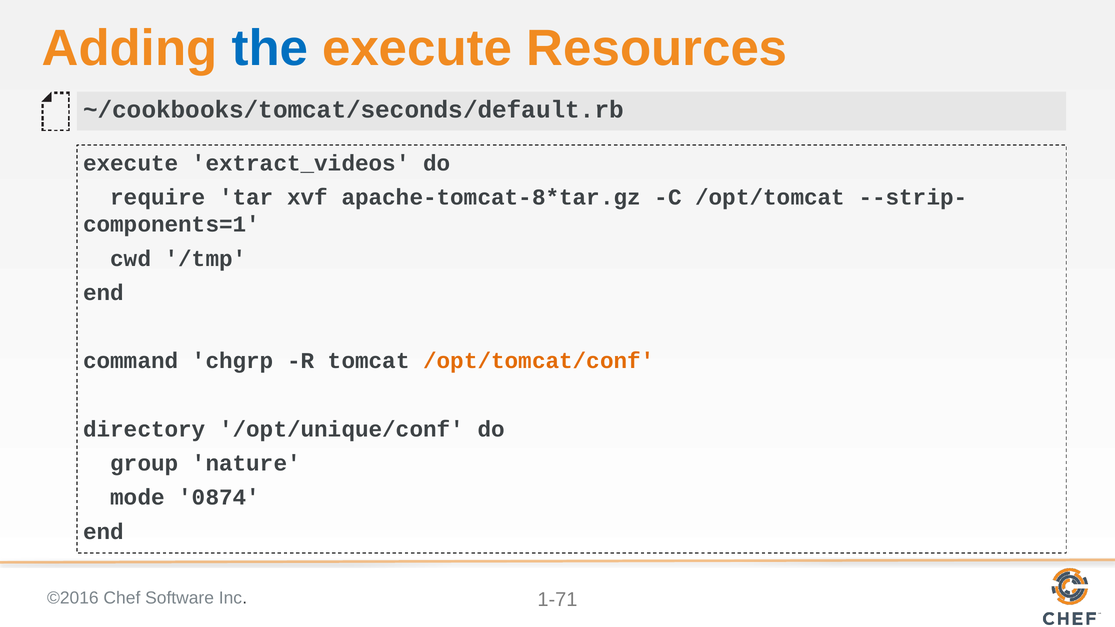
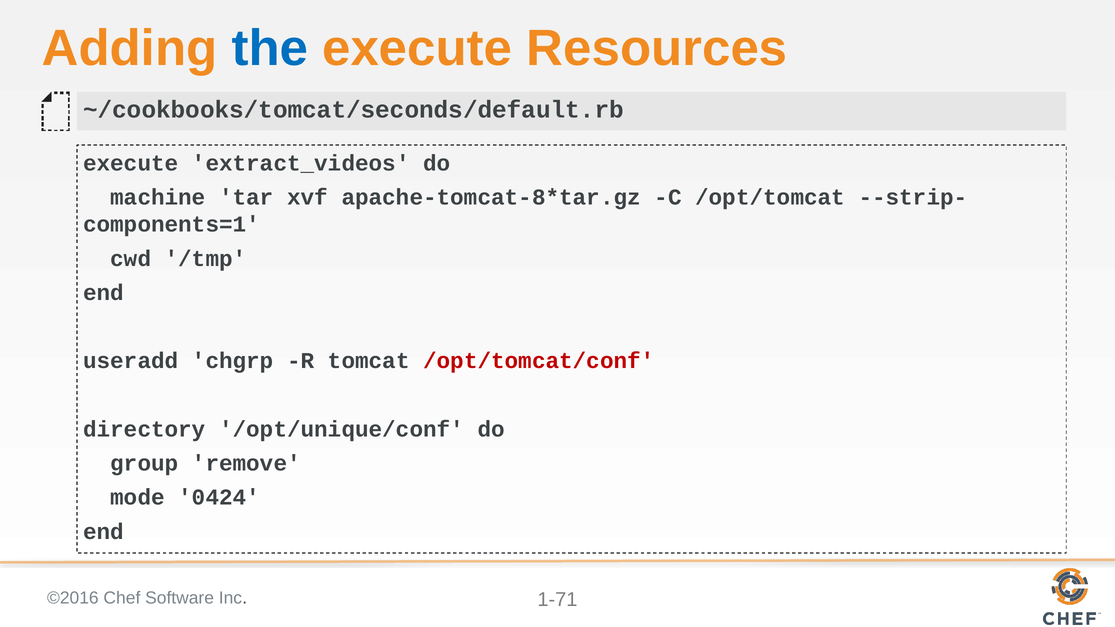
require: require -> machine
command: command -> useradd
/opt/tomcat/conf colour: orange -> red
nature: nature -> remove
0874: 0874 -> 0424
